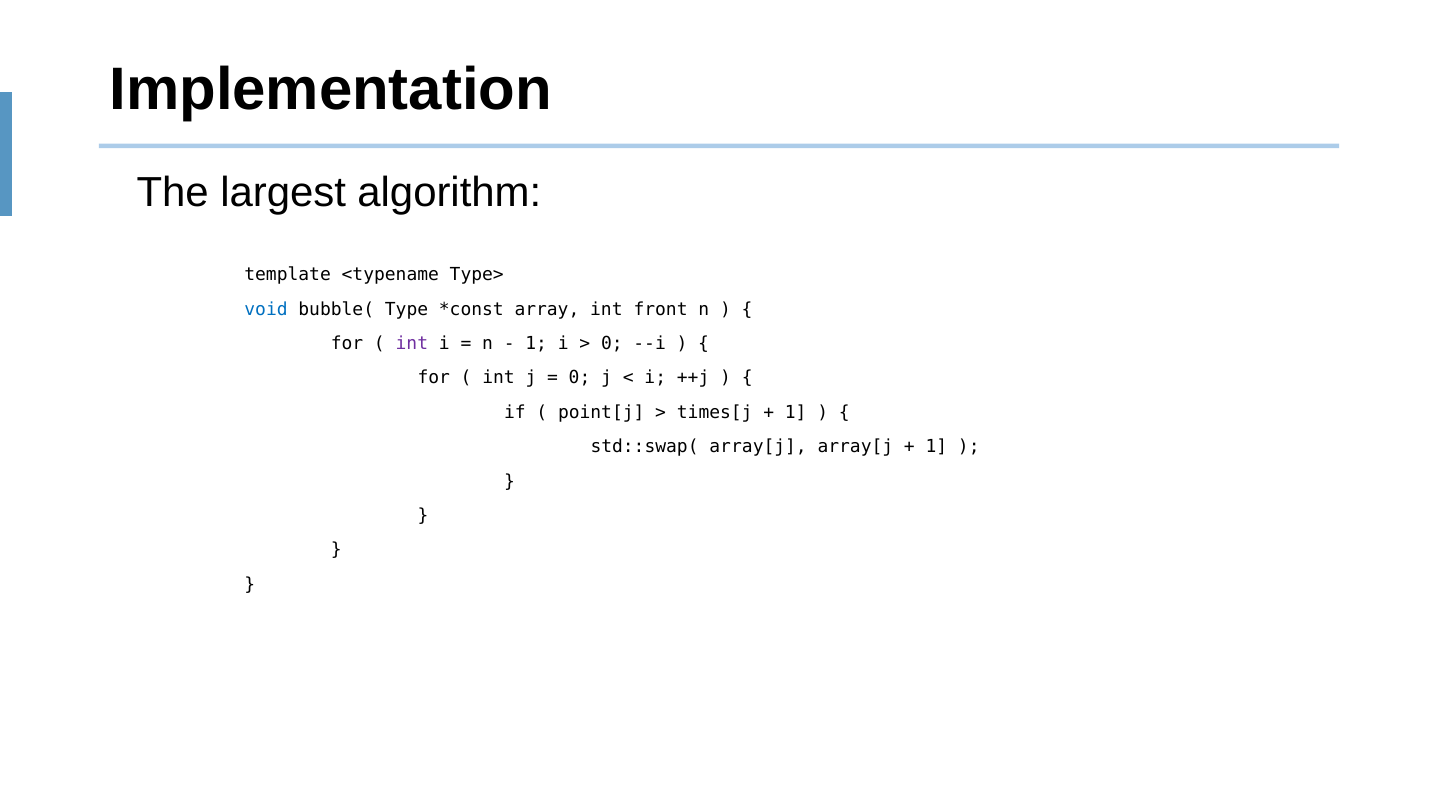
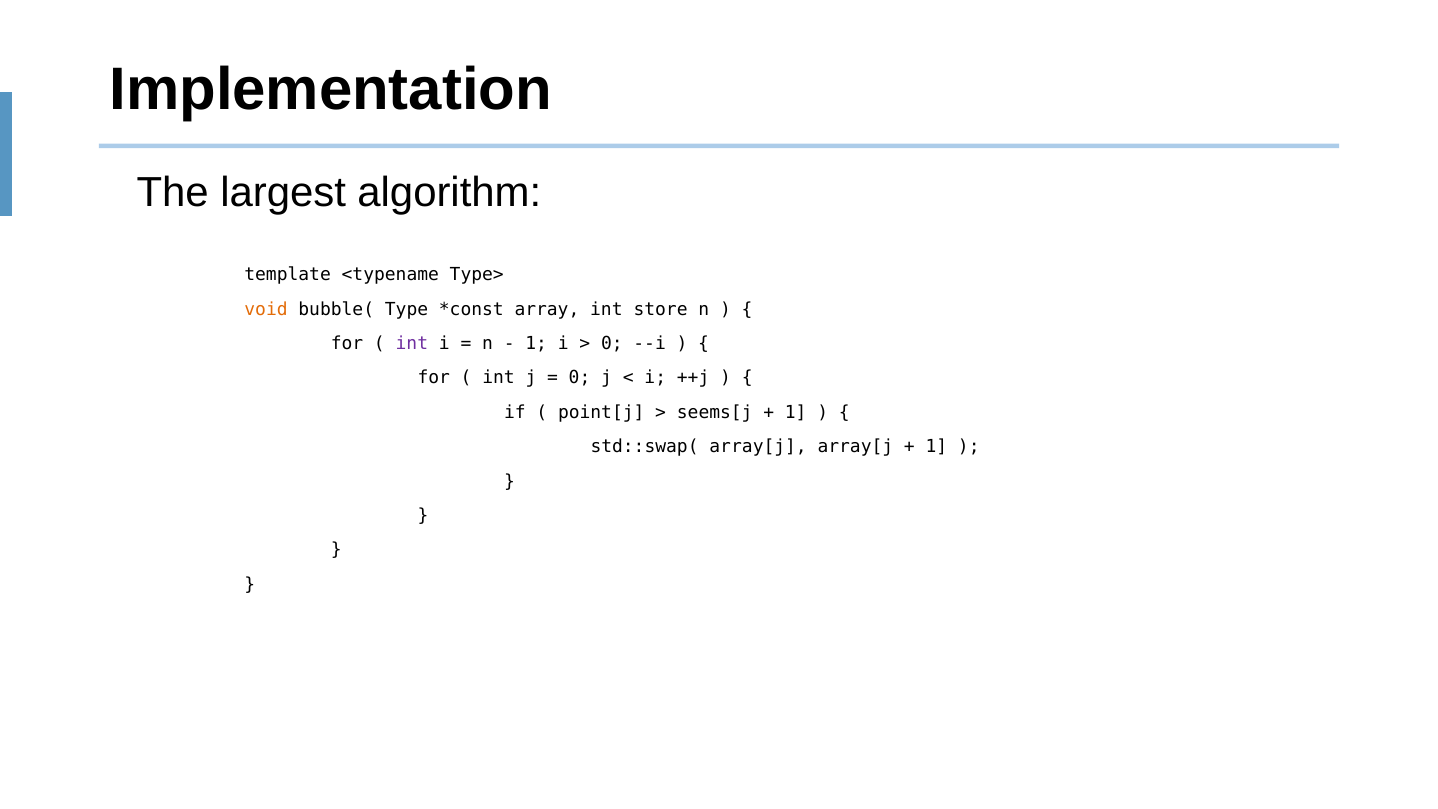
void colour: blue -> orange
front: front -> store
times[j: times[j -> seems[j
